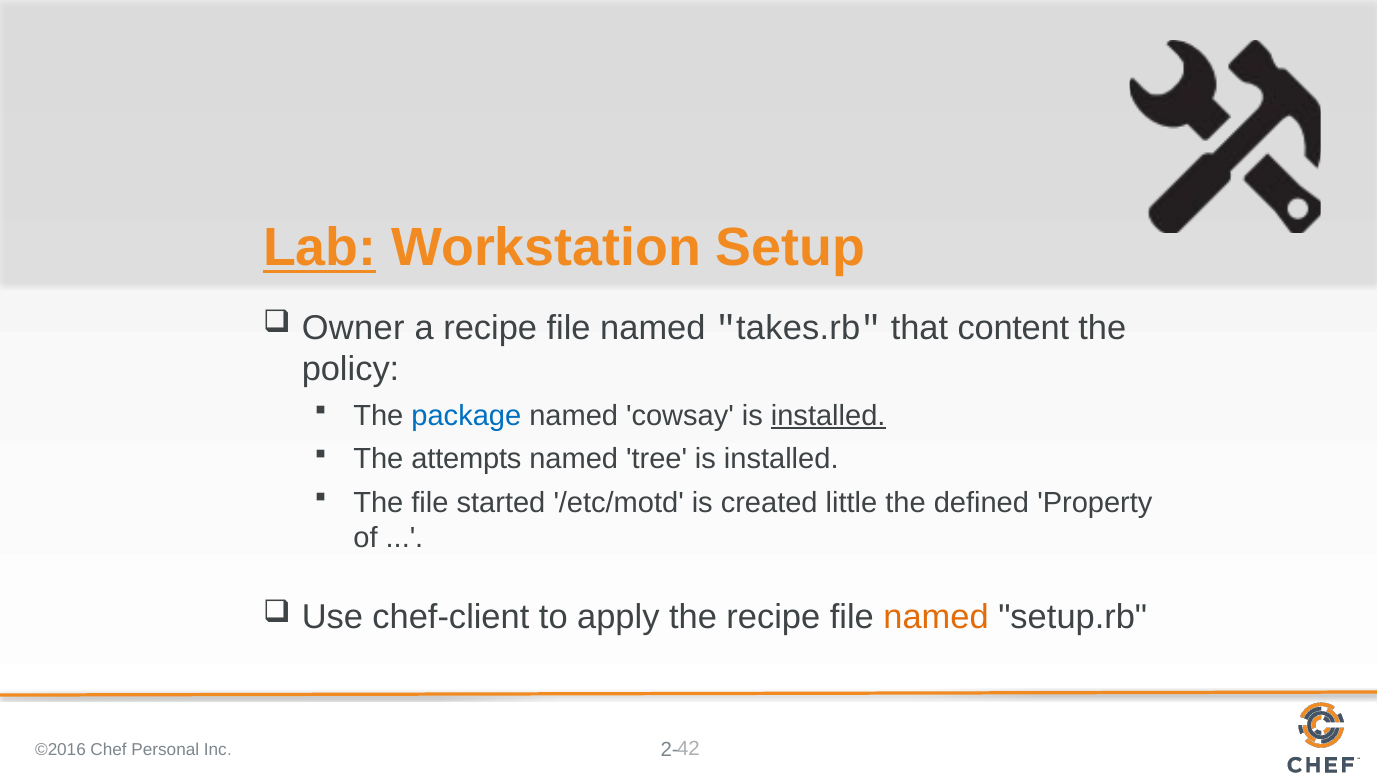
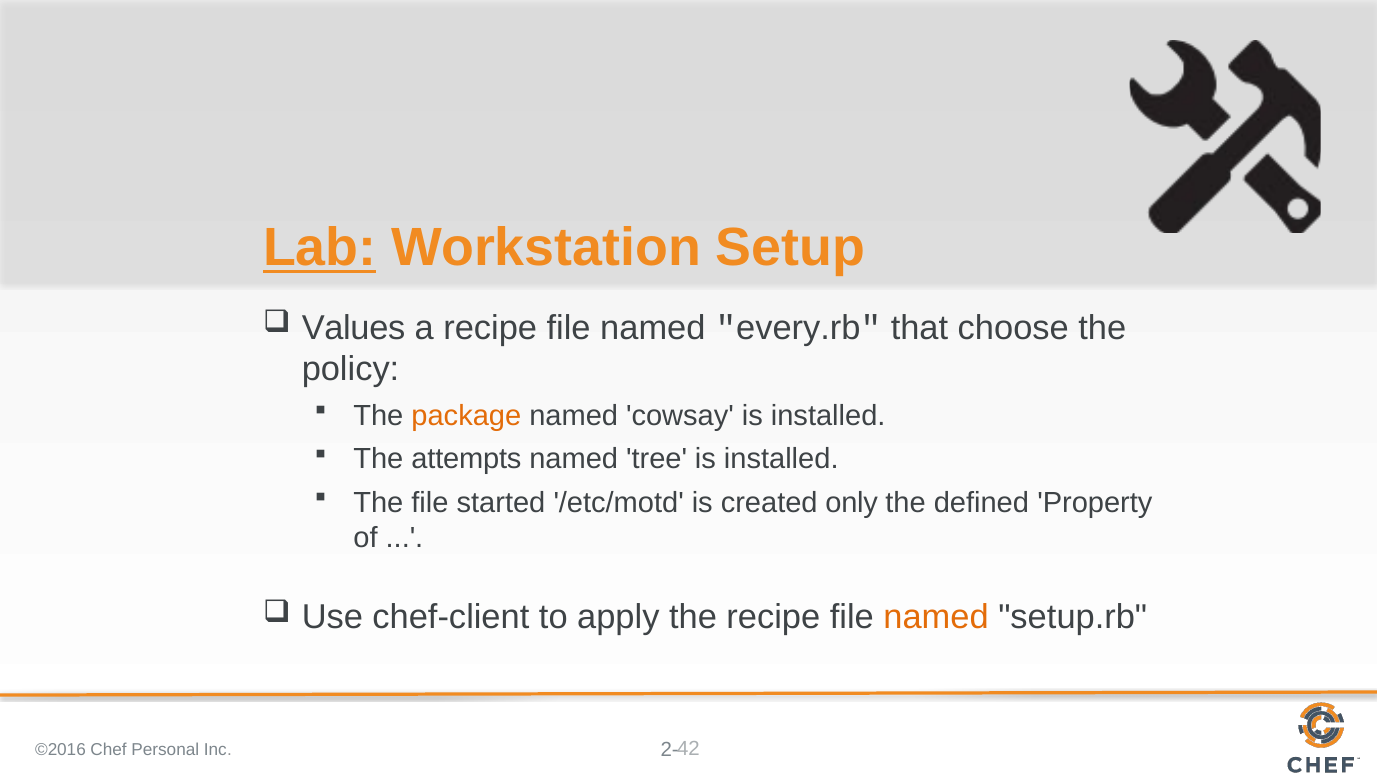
Owner: Owner -> Values
takes.rb: takes.rb -> every.rb
content: content -> choose
package colour: blue -> orange
installed at (828, 415) underline: present -> none
little: little -> only
